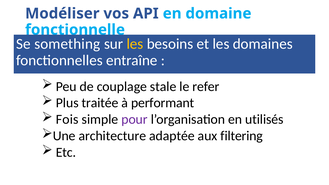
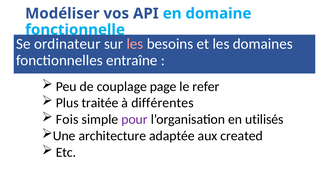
something: something -> ordinateur
les at (135, 44) colour: yellow -> pink
stale: stale -> page
performant: performant -> différentes
filtering: filtering -> created
